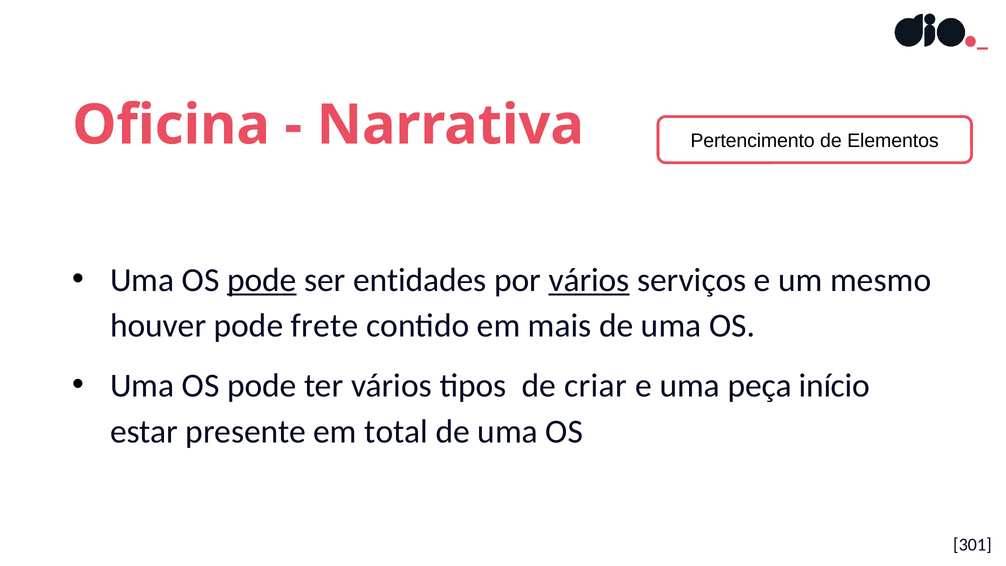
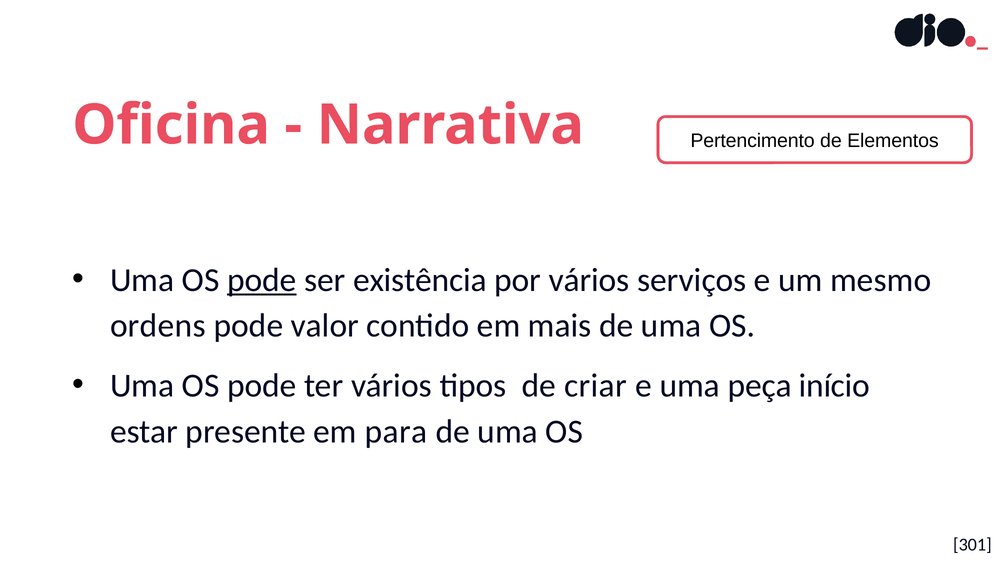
entidades: entidades -> existência
vários at (589, 280) underline: present -> none
houver: houver -> ordens
frete: frete -> valor
total: total -> para
